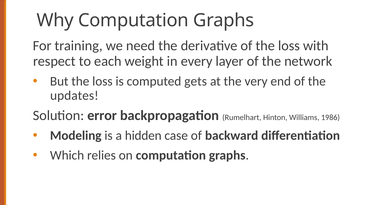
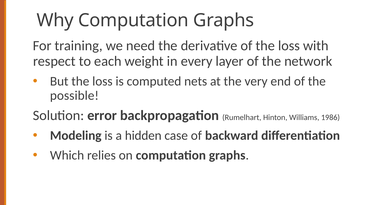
gets: gets -> nets
updates: updates -> possible
